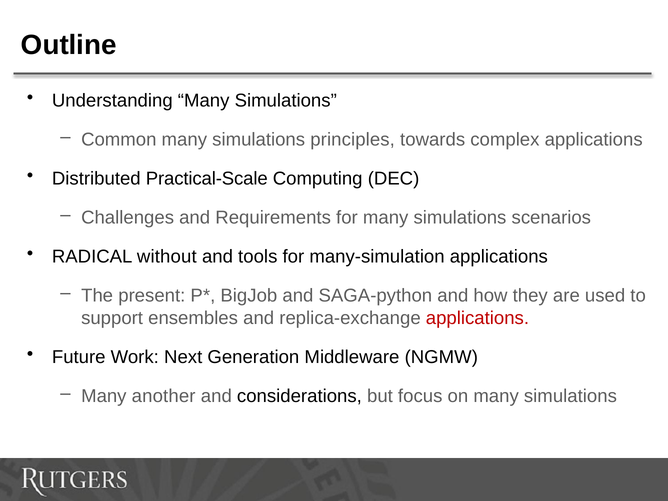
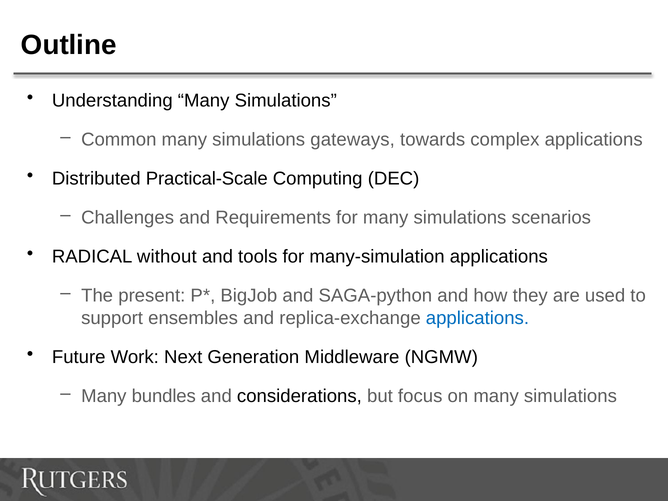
principles: principles -> gateways
applications at (477, 318) colour: red -> blue
another: another -> bundles
